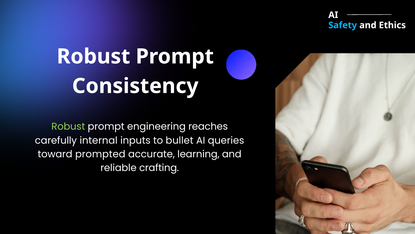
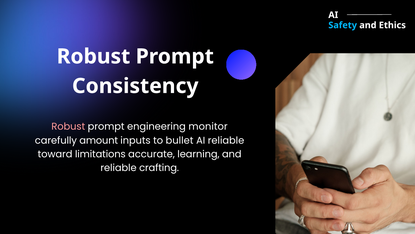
Robust at (68, 126) colour: light green -> pink
reaches: reaches -> monitor
internal: internal -> amount
AI queries: queries -> reliable
prompted: prompted -> limitations
